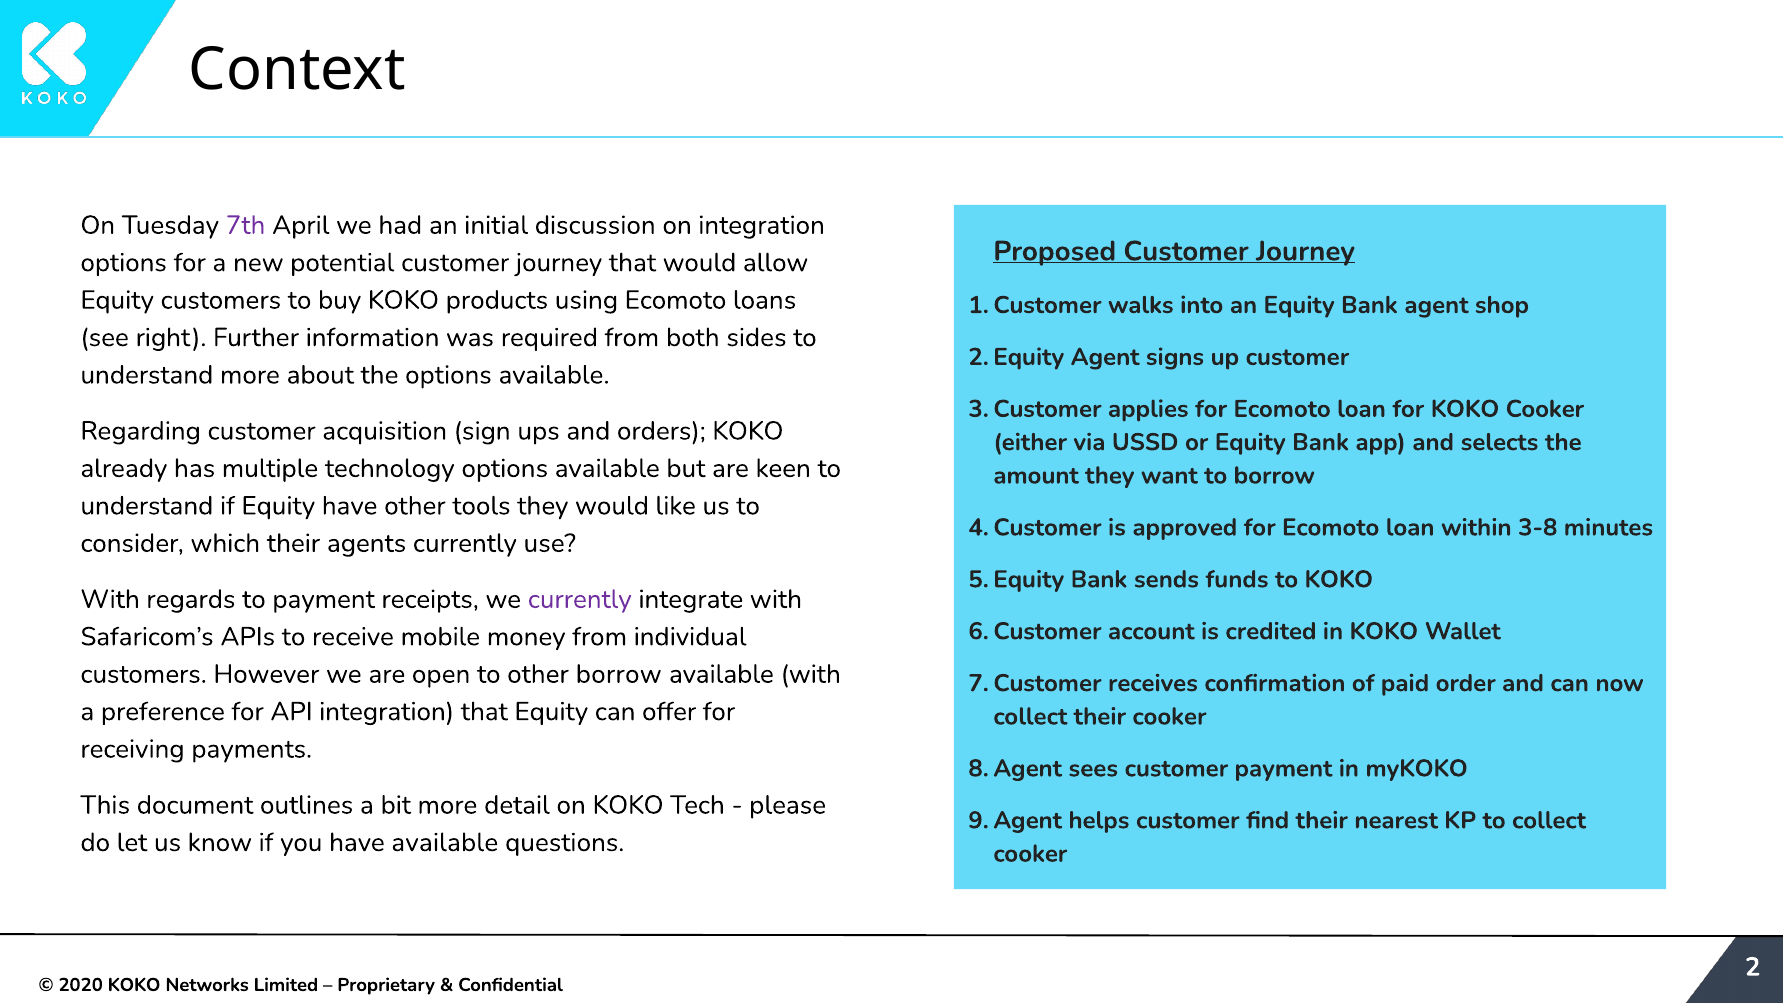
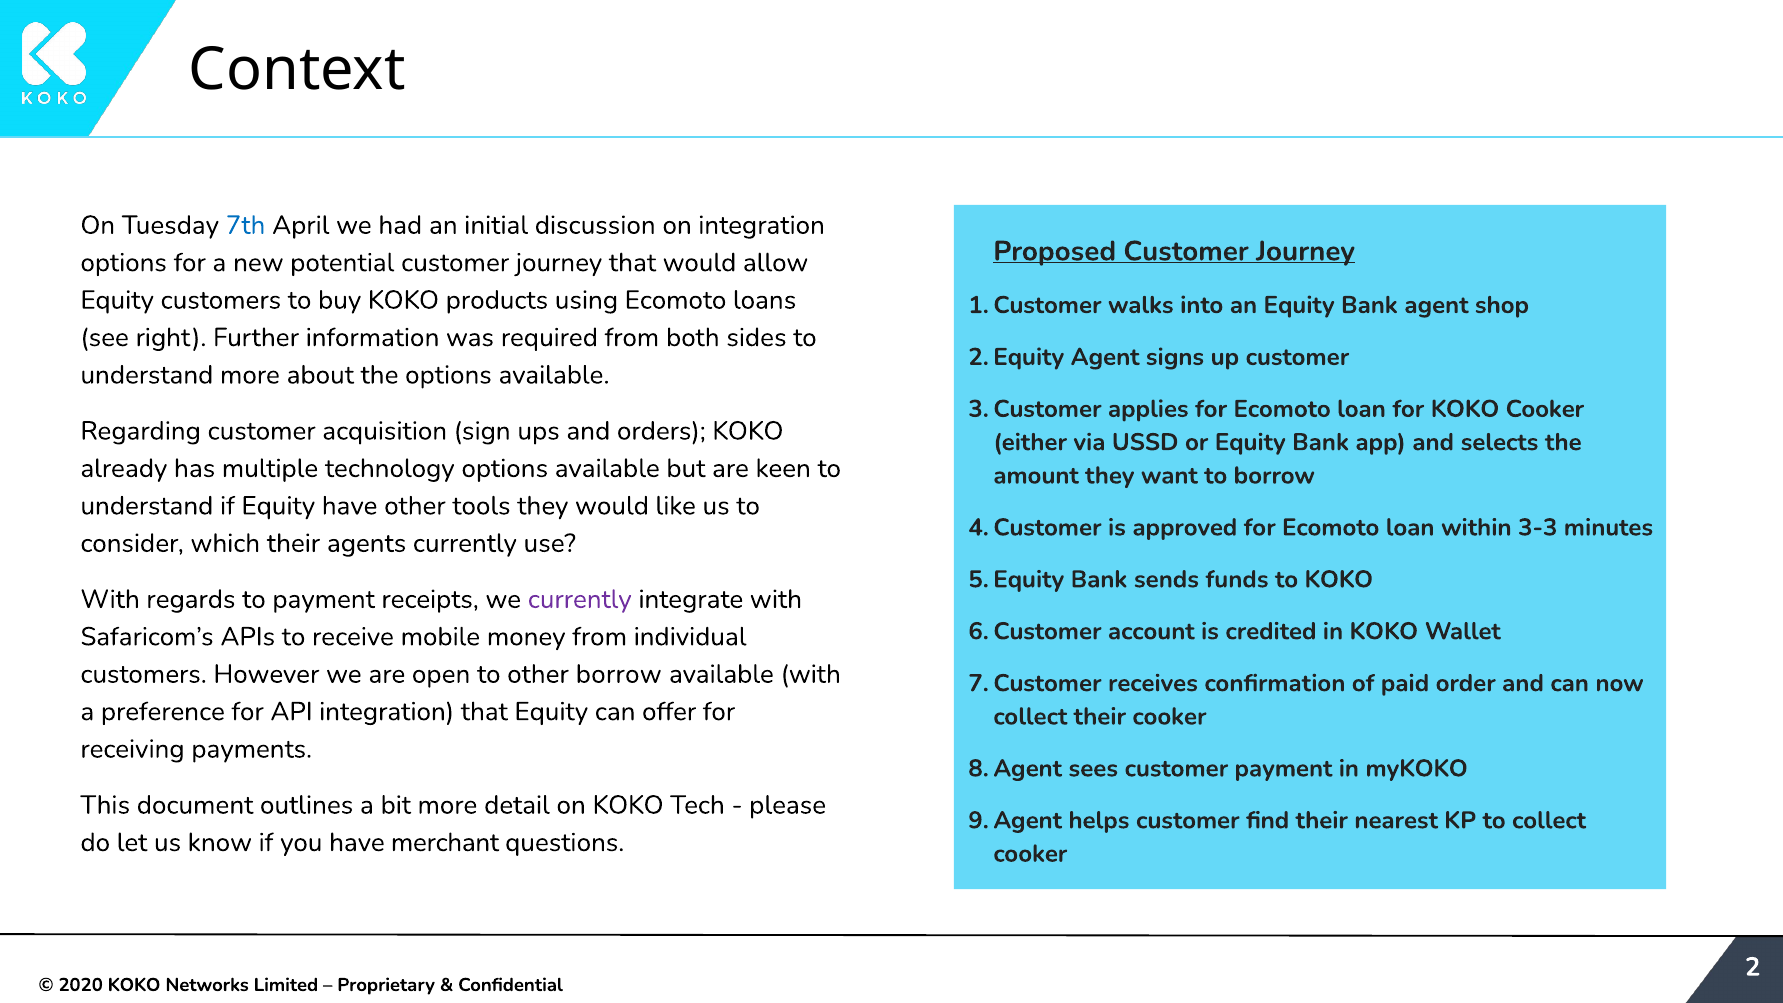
7th colour: purple -> blue
3-8: 3-8 -> 3-3
have available: available -> merchant
